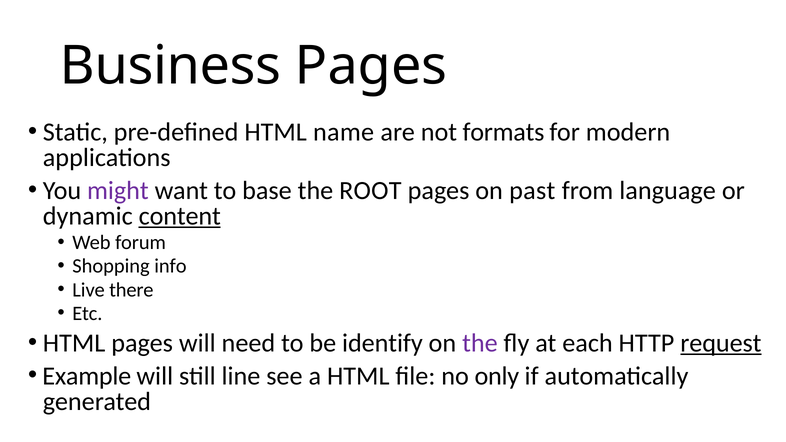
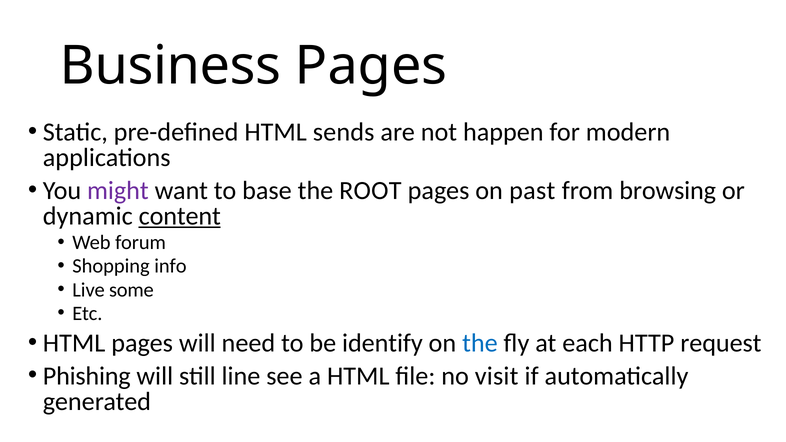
name: name -> sends
formats: formats -> happen
language: language -> browsing
there: there -> some
the at (480, 343) colour: purple -> blue
request underline: present -> none
Example: Example -> Phishing
only: only -> visit
